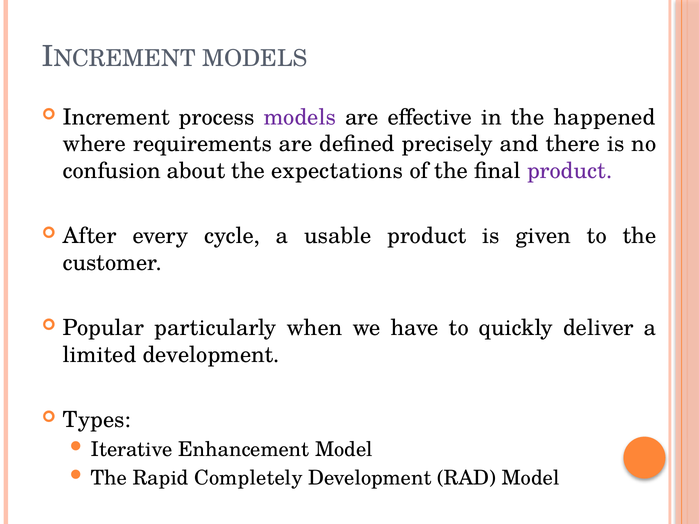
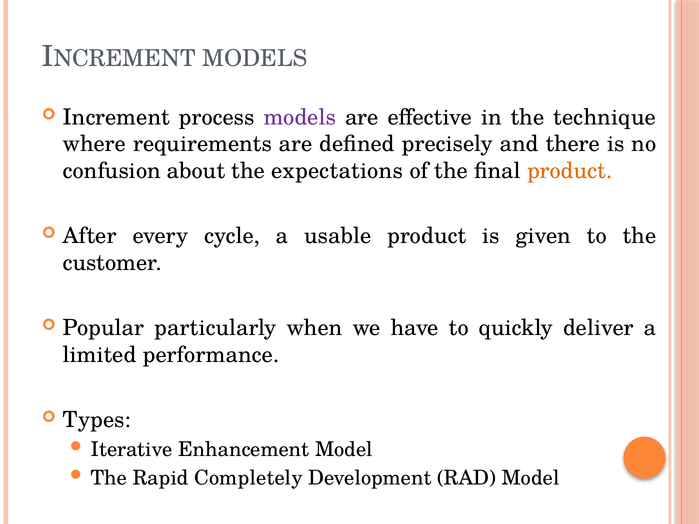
happened: happened -> technique
product at (570, 171) colour: purple -> orange
limited development: development -> performance
